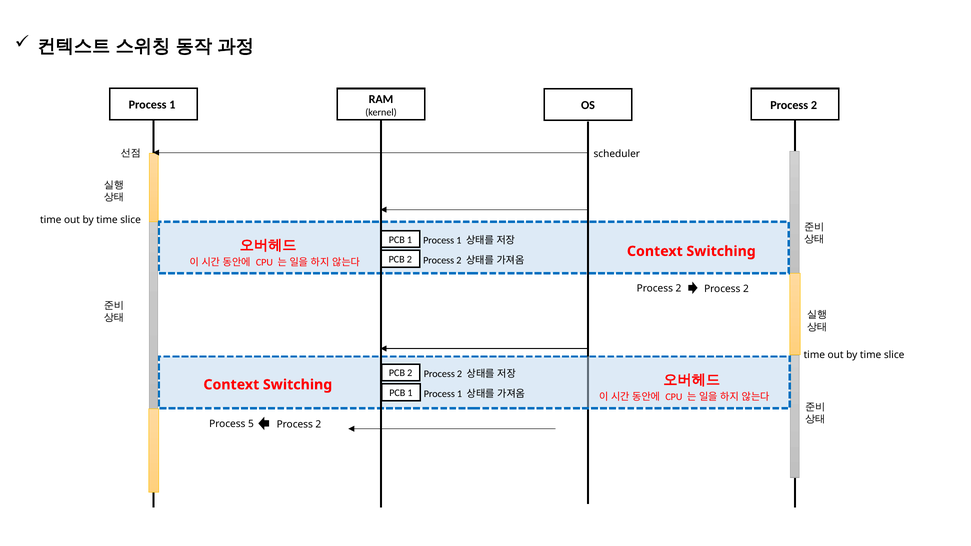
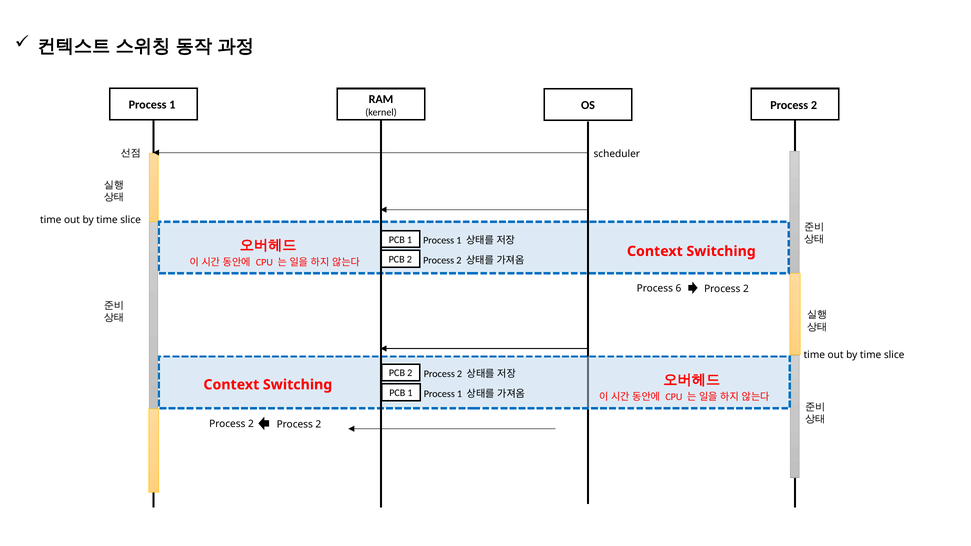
2 at (678, 289): 2 -> 6
5 at (251, 424): 5 -> 2
